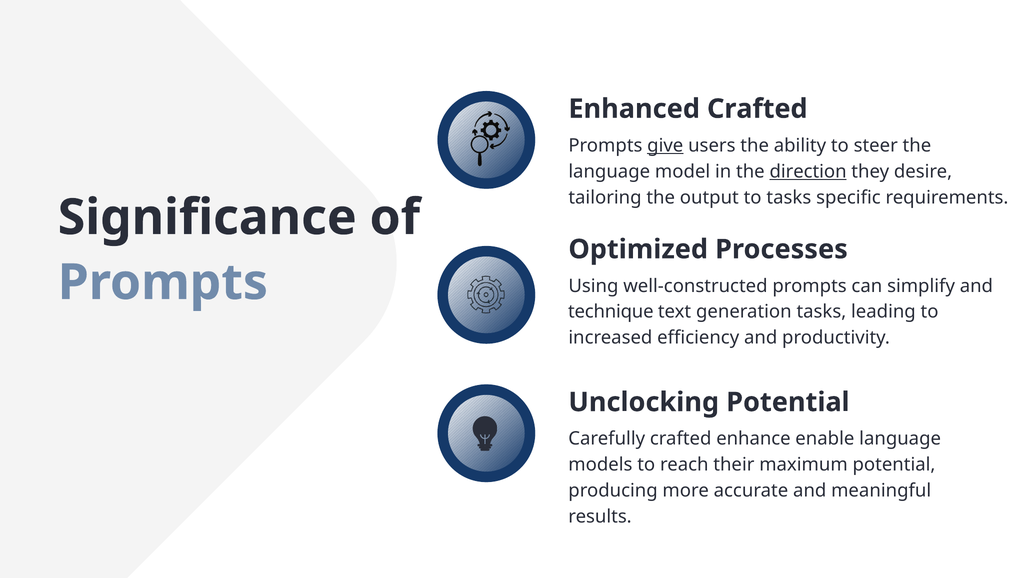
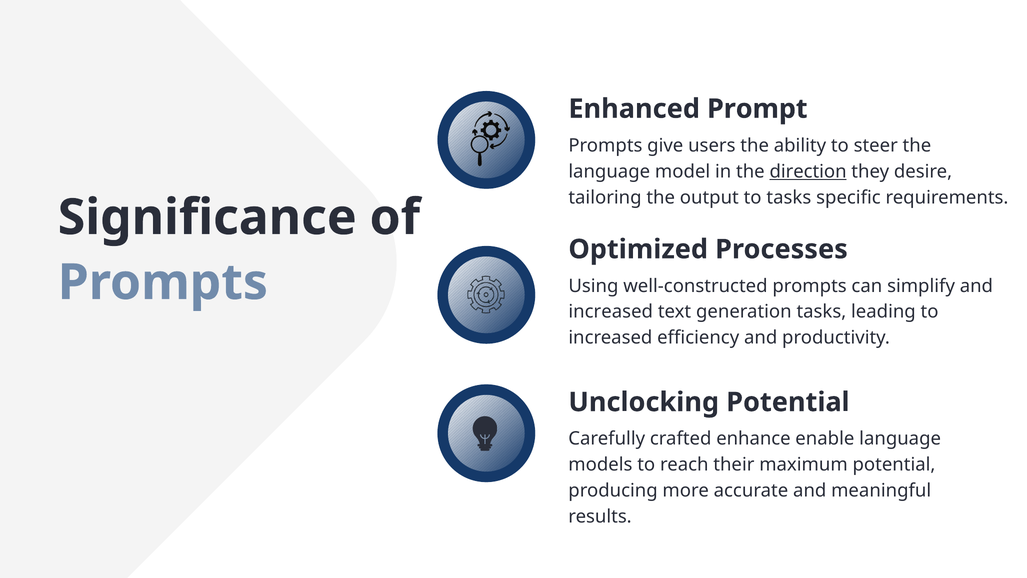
Enhanced Crafted: Crafted -> Prompt
give underline: present -> none
technique at (611, 312): technique -> increased
